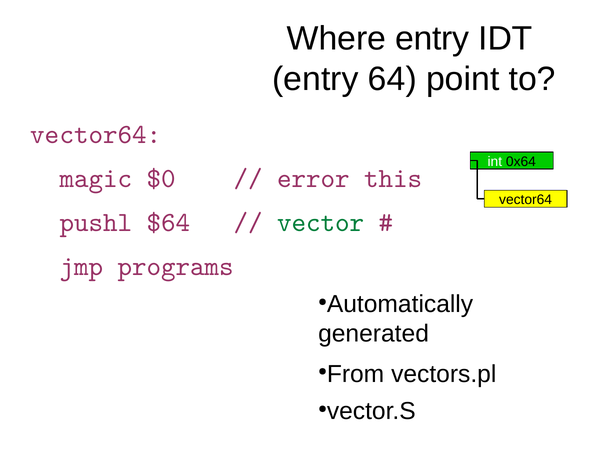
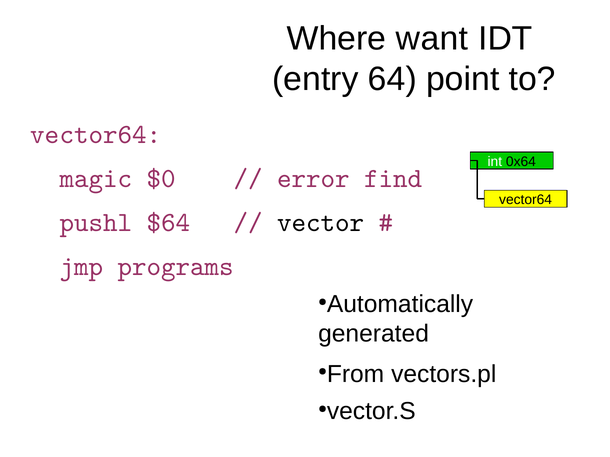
Where entry: entry -> want
this: this -> find
vector colour: green -> black
